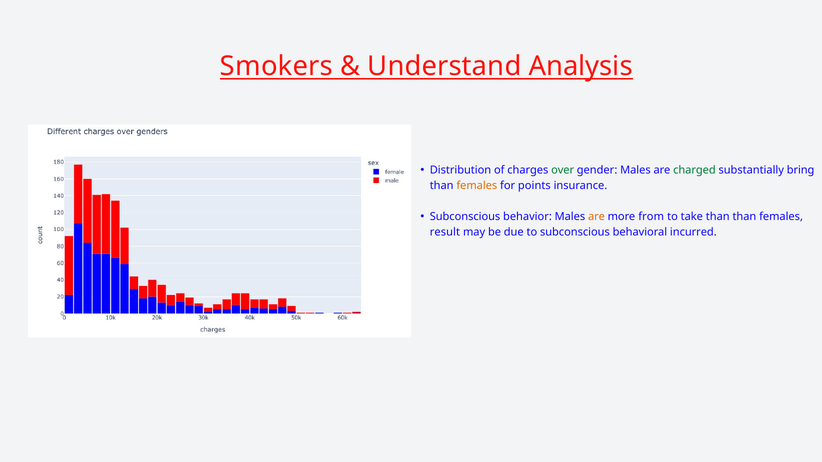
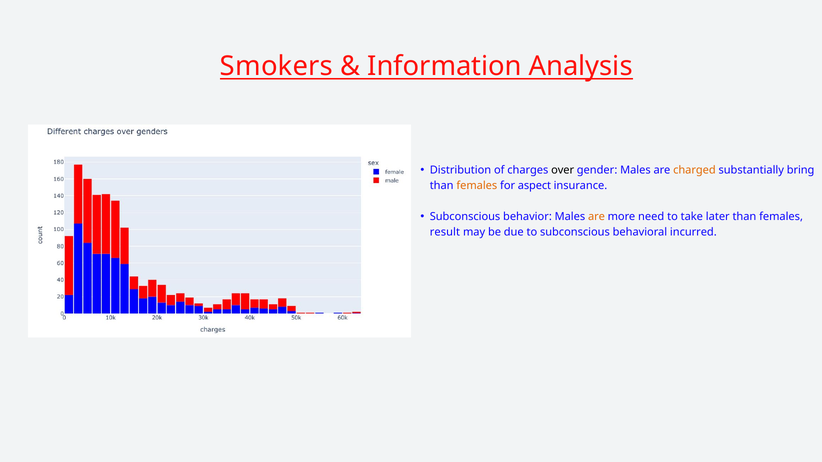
Understand: Understand -> Information
over colour: green -> black
charged colour: green -> orange
points: points -> aspect
from: from -> need
take than: than -> later
